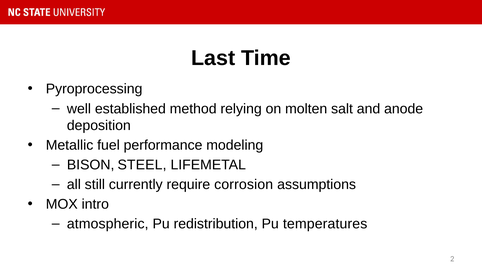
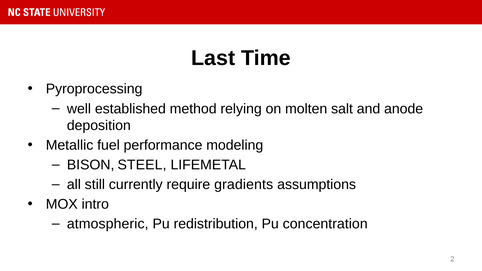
corrosion: corrosion -> gradients
temperatures: temperatures -> concentration
